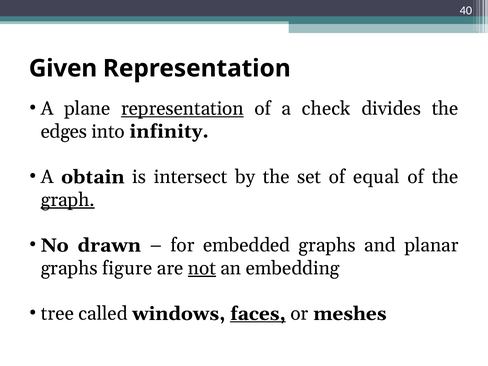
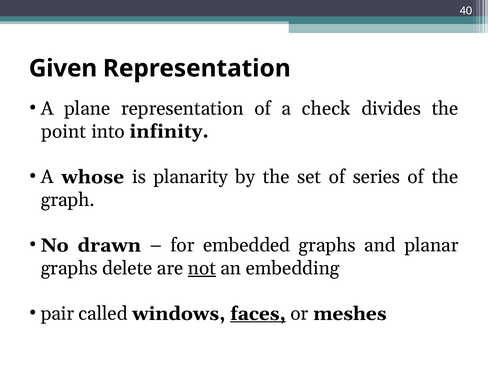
representation at (182, 109) underline: present -> none
edges: edges -> point
obtain: obtain -> whose
intersect: intersect -> planarity
equal: equal -> series
graph underline: present -> none
figure: figure -> delete
tree: tree -> pair
